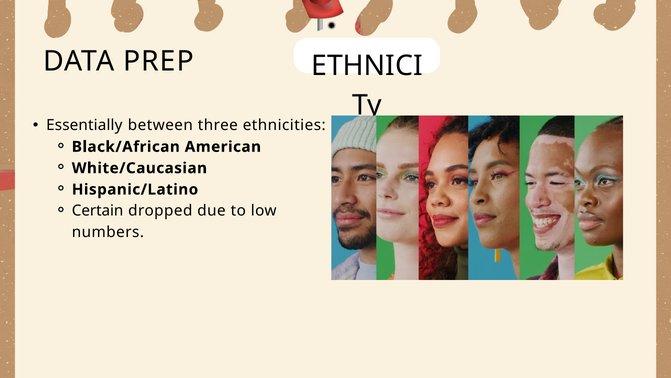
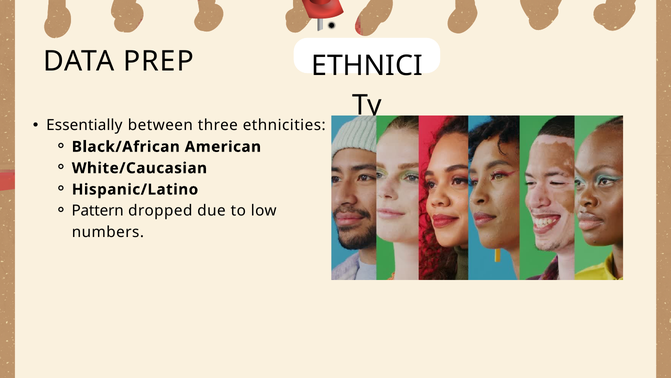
Certain: Certain -> Pattern
